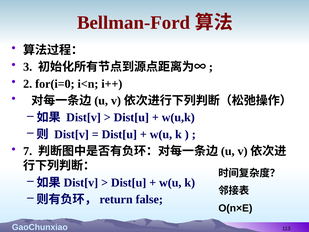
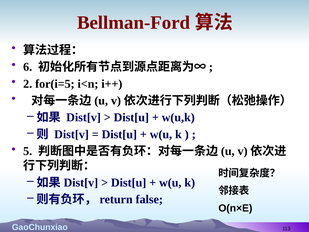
3: 3 -> 6
for(i=0: for(i=0 -> for(i=5
7: 7 -> 5
